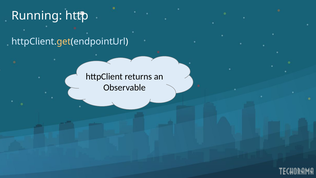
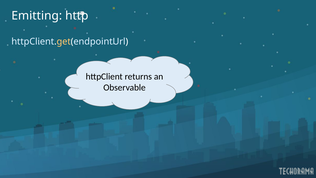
Running: Running -> Emitting
